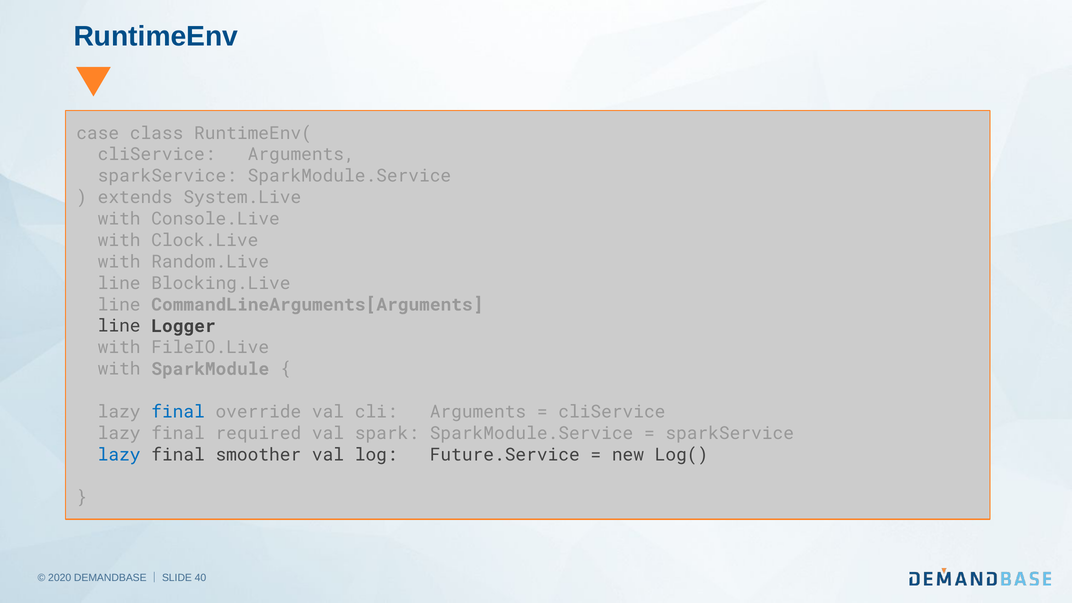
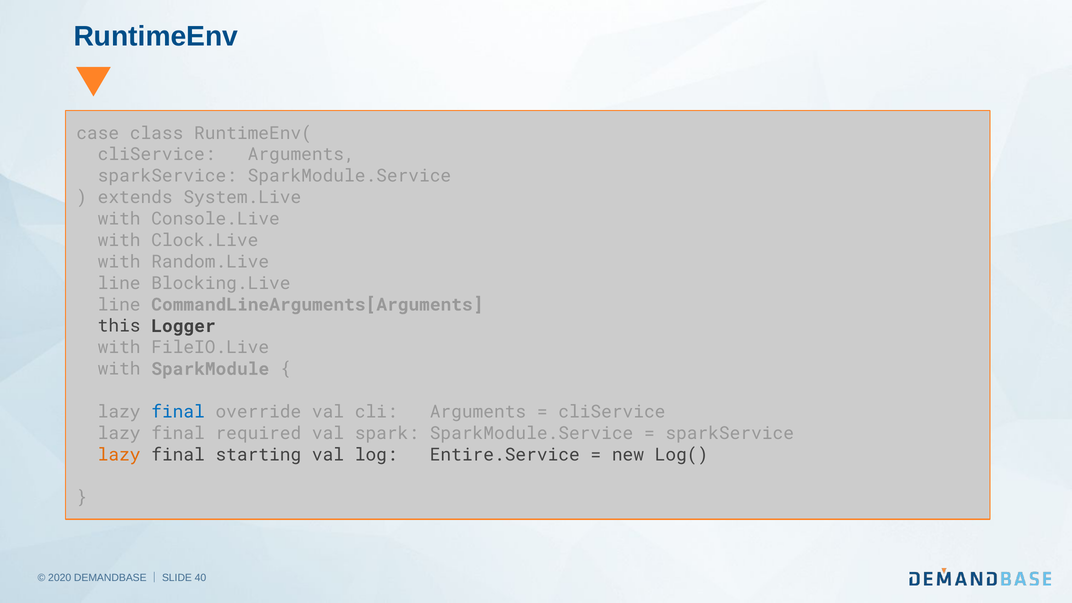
line at (119, 326): line -> this
lazy at (119, 455) colour: blue -> orange
smoother: smoother -> starting
Future.Service: Future.Service -> Entire.Service
